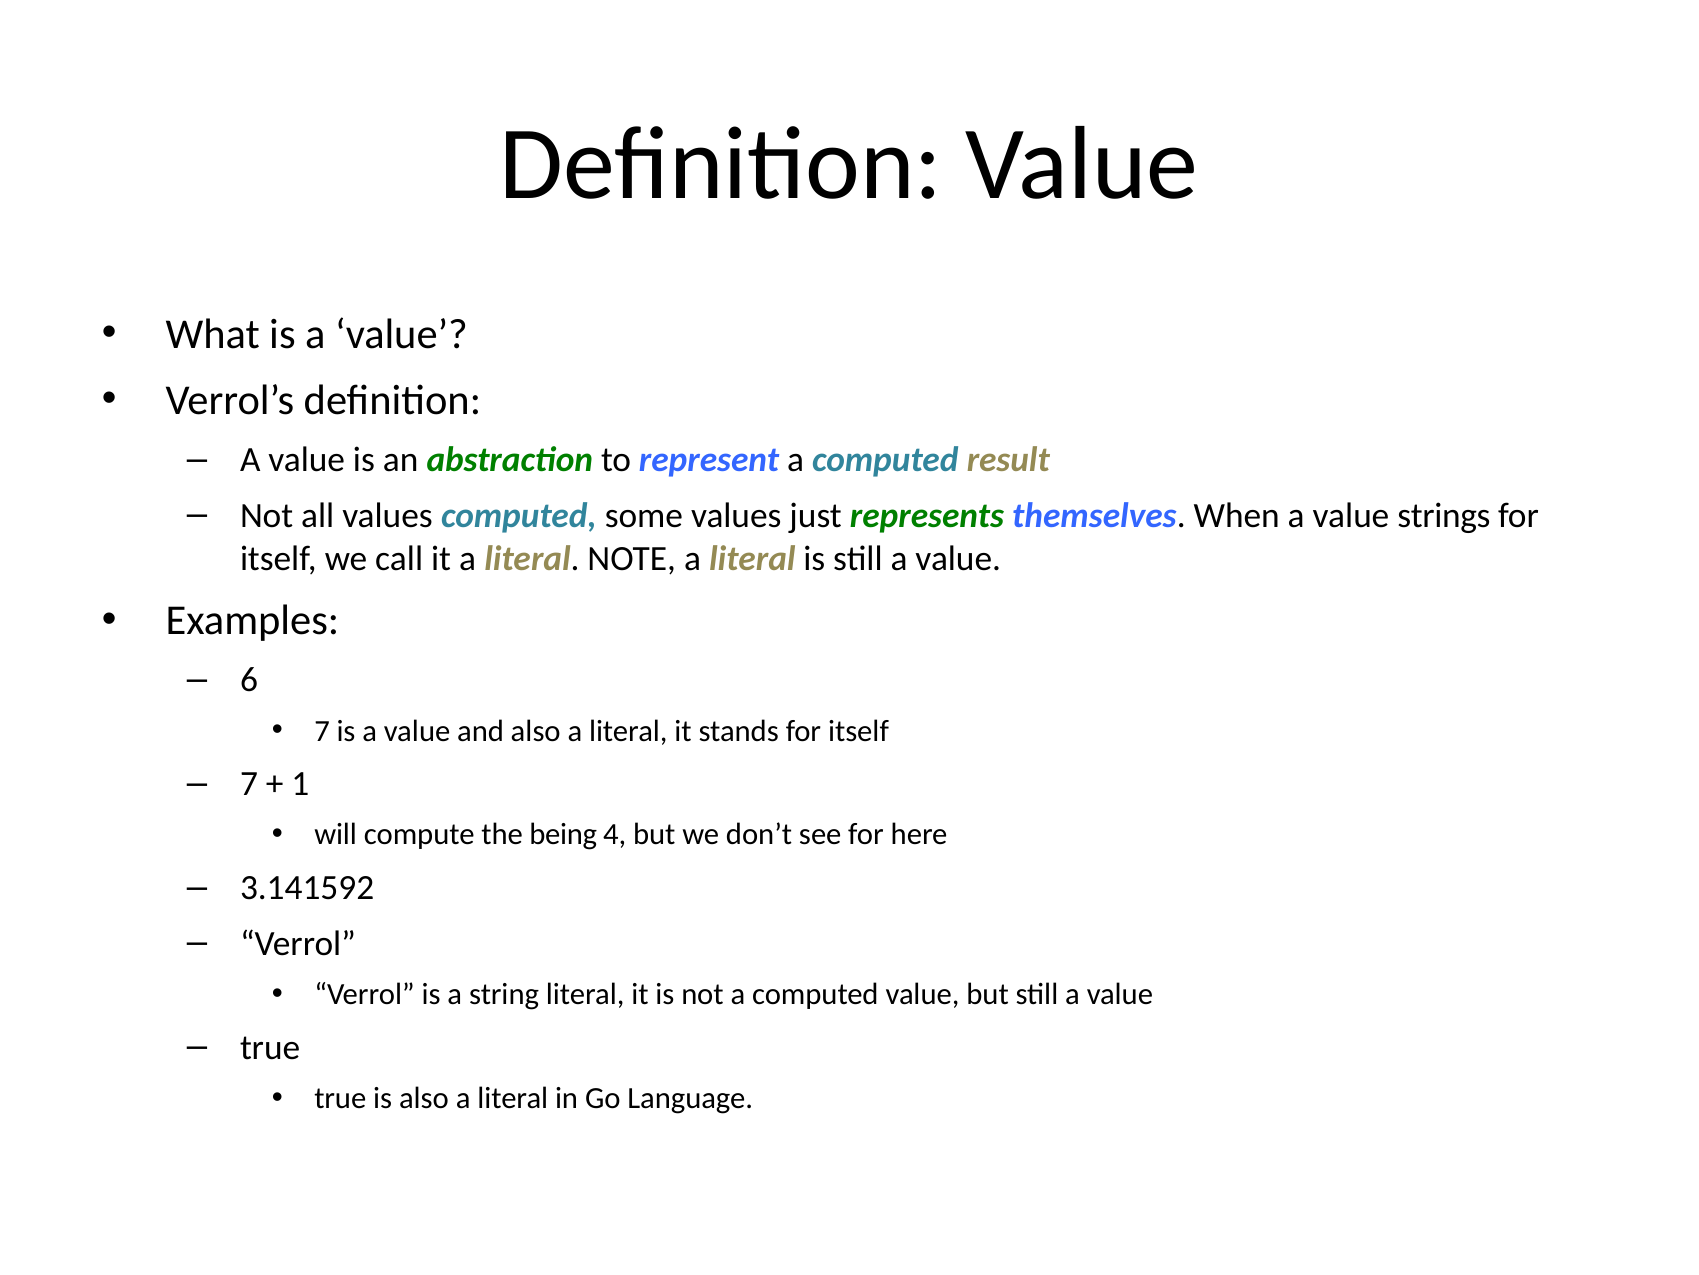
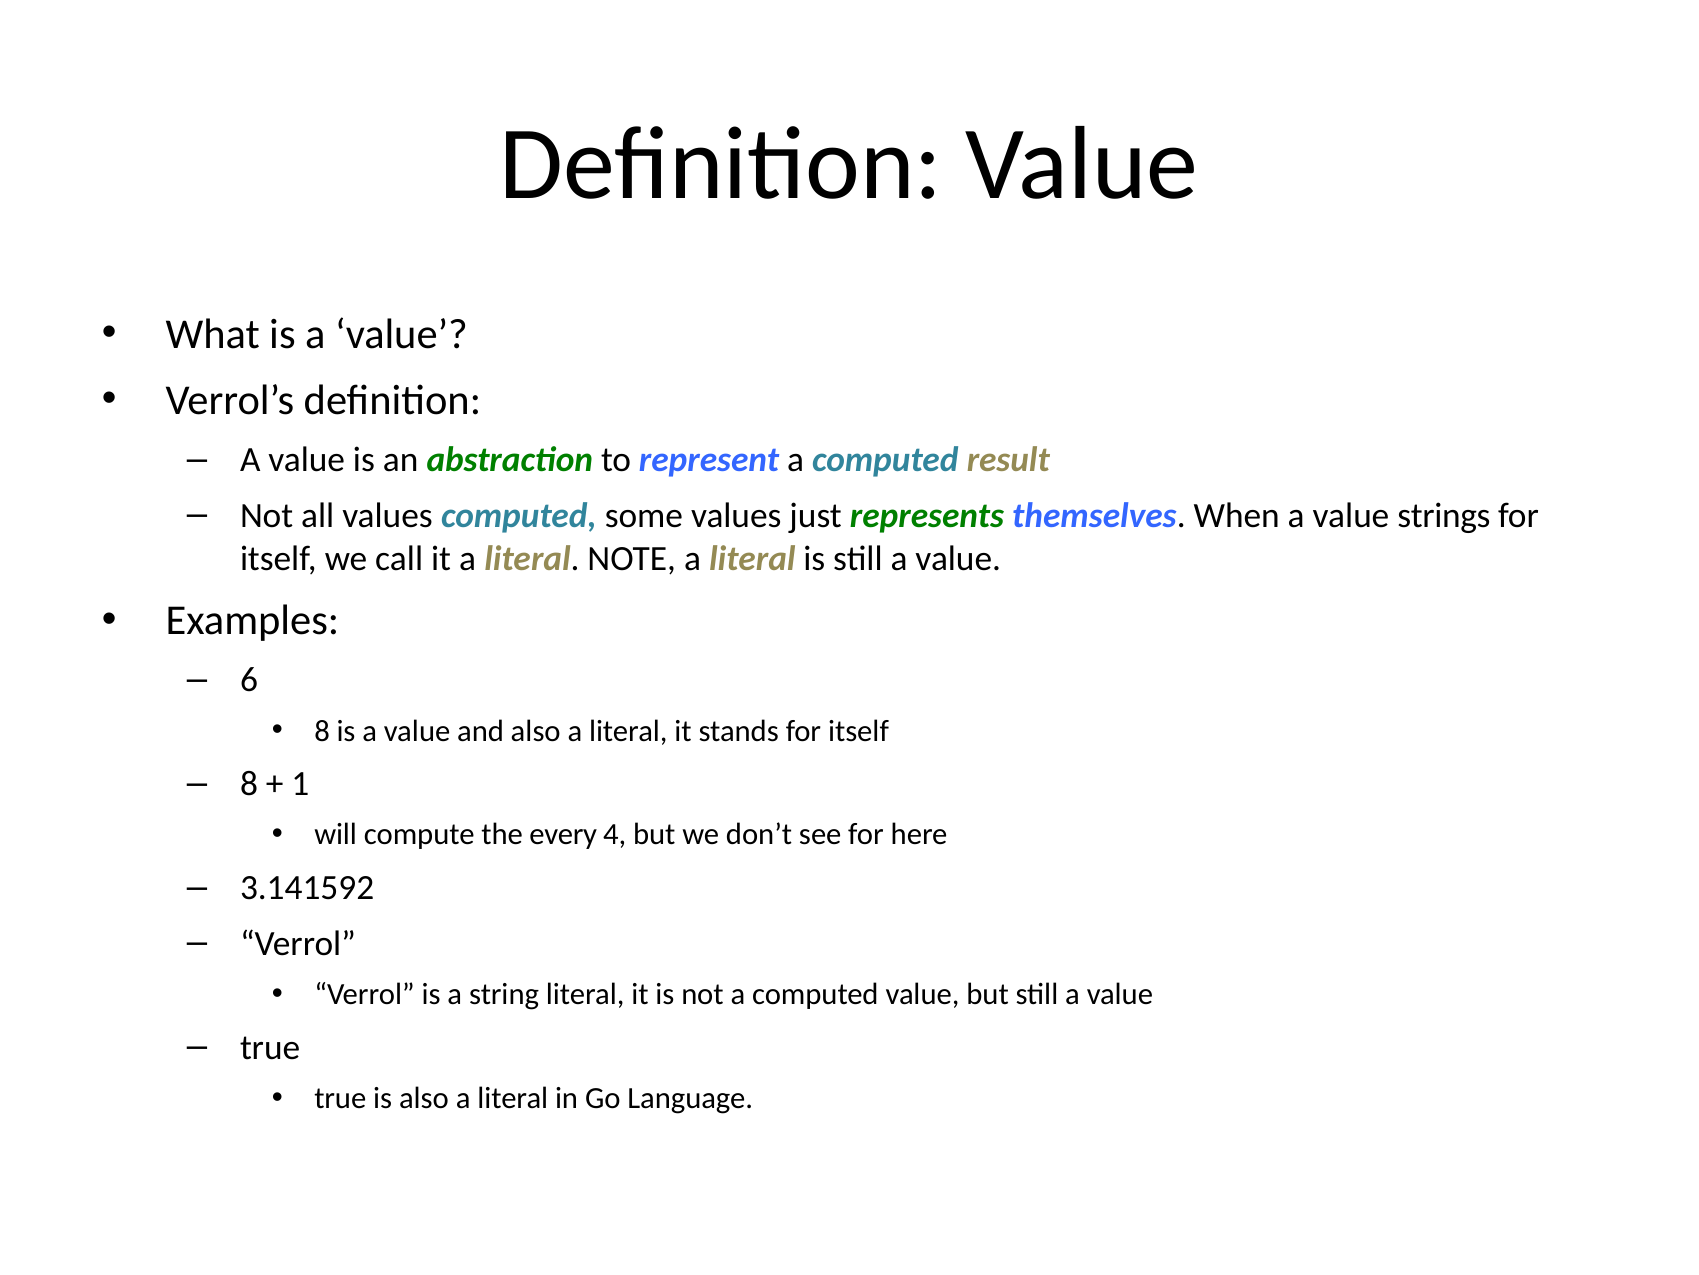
7 at (322, 730): 7 -> 8
7 at (249, 784): 7 -> 8
being: being -> every
